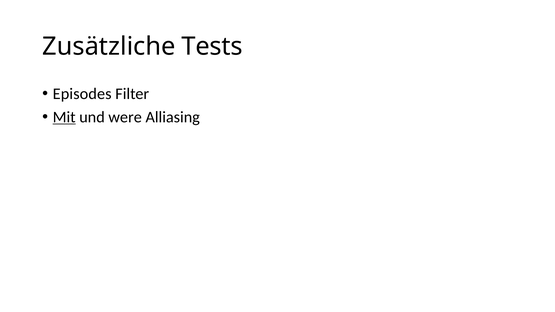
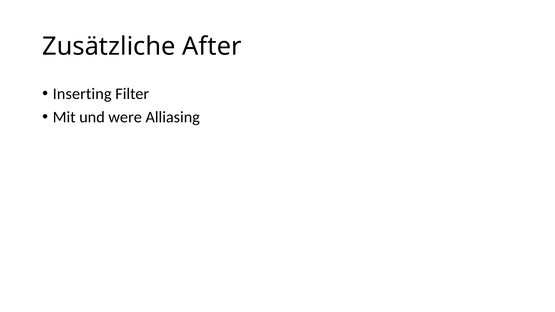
Tests: Tests -> After
Episodes: Episodes -> Inserting
Mit underline: present -> none
